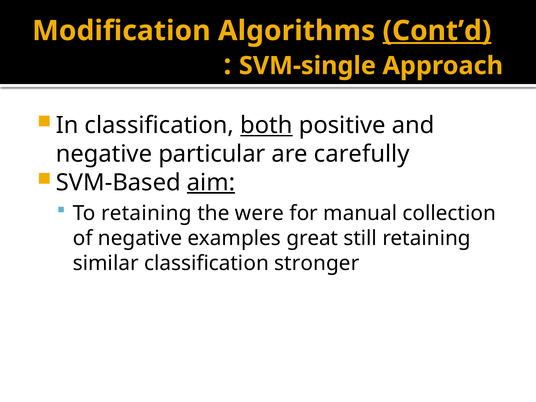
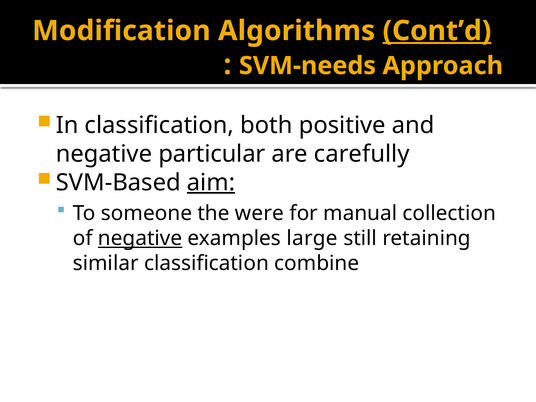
SVM-single: SVM-single -> SVM-needs
both underline: present -> none
To retaining: retaining -> someone
negative at (140, 238) underline: none -> present
great: great -> large
stronger: stronger -> combine
